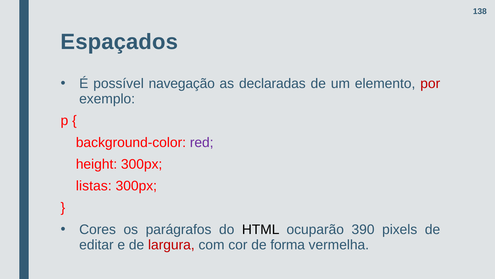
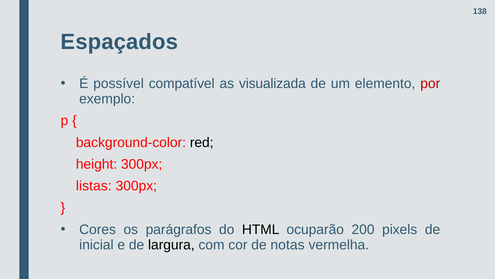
navegação: navegação -> compatível
declaradas: declaradas -> visualizada
red colour: purple -> black
390: 390 -> 200
editar: editar -> inicial
largura colour: red -> black
forma: forma -> notas
